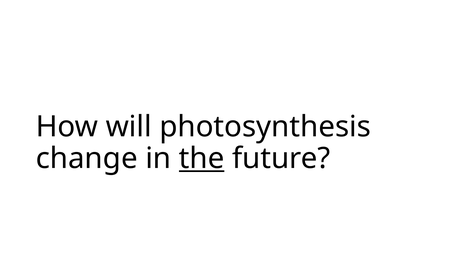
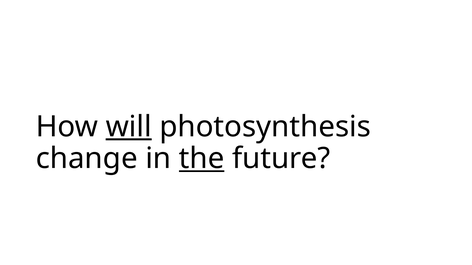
will underline: none -> present
